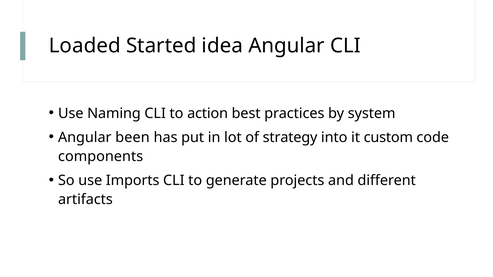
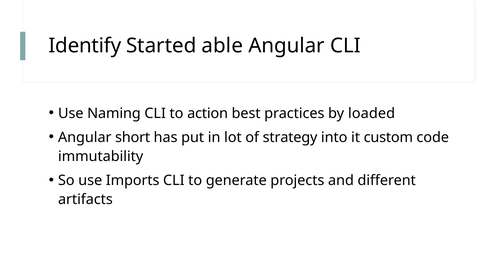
Loaded: Loaded -> Identify
idea: idea -> able
system: system -> loaded
been: been -> short
components: components -> immutability
